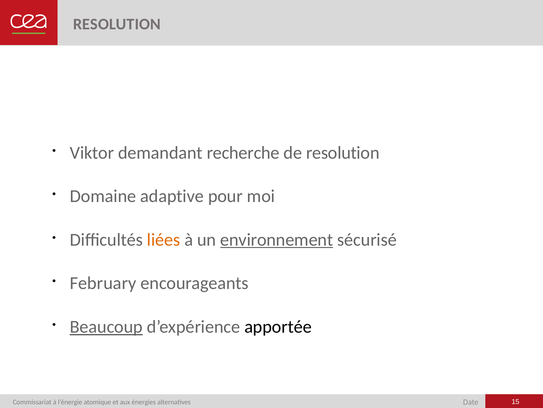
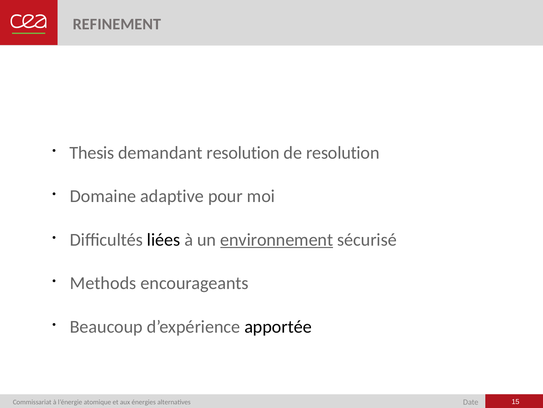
RESOLUTION at (117, 24): RESOLUTION -> REFINEMENT
Viktor: Viktor -> Thesis
demandant recherche: recherche -> resolution
liées colour: orange -> black
February: February -> Methods
Beaucoup underline: present -> none
